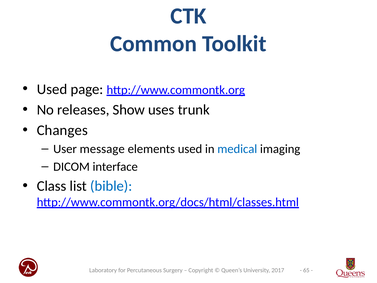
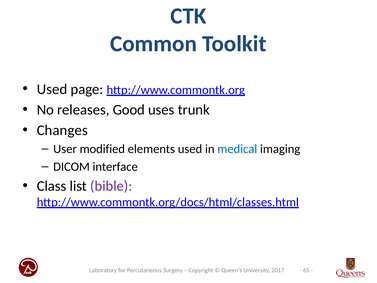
Show: Show -> Good
message: message -> modified
bible colour: blue -> purple
